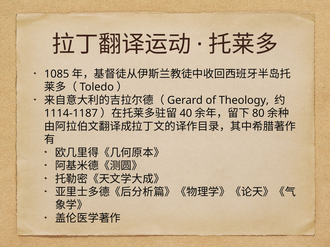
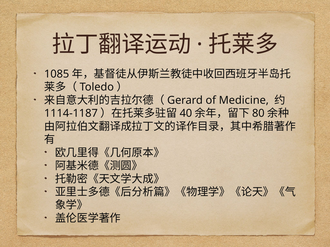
Theology: Theology -> Medicine
